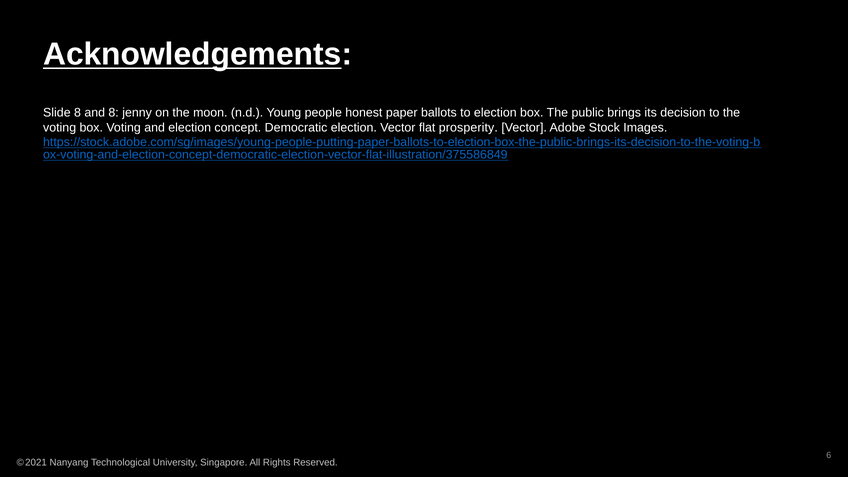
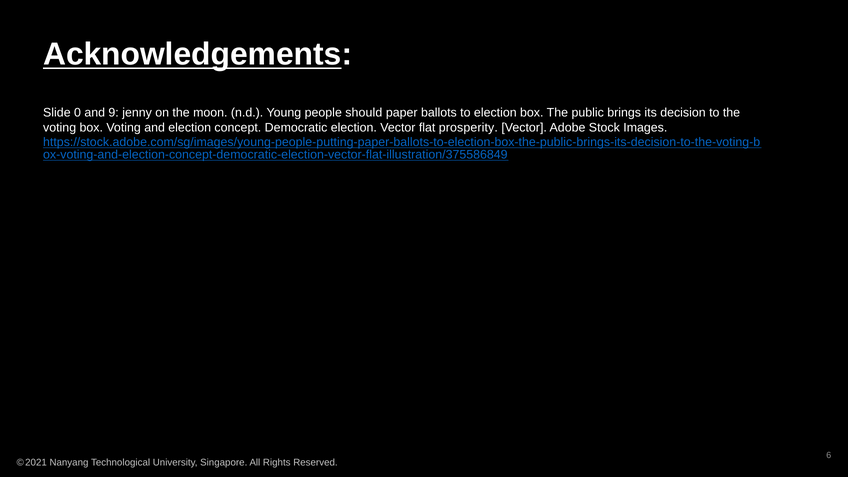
Slide 8: 8 -> 0
and 8: 8 -> 9
honest: honest -> should
